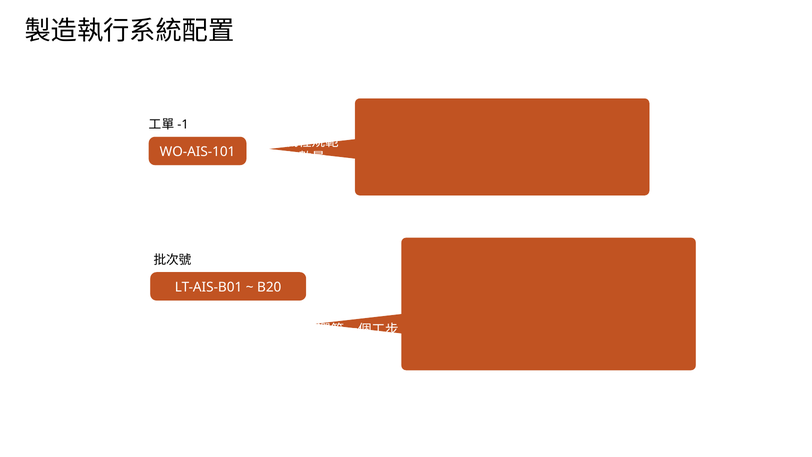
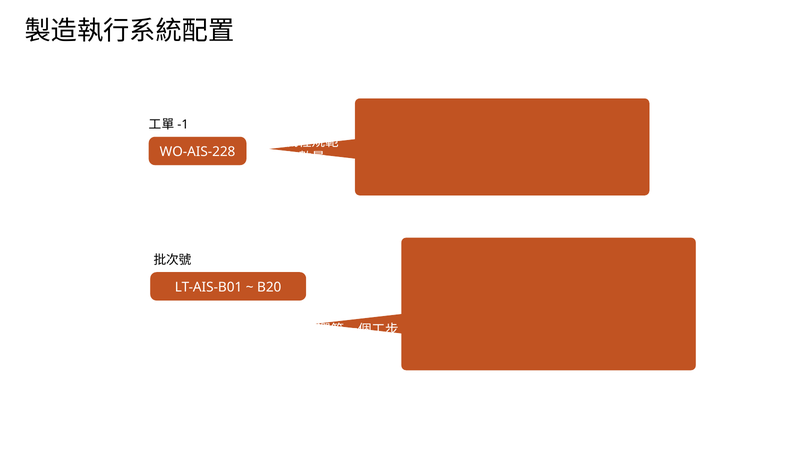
WO-AIS-101: WO-AIS-101 -> WO-AIS-228
